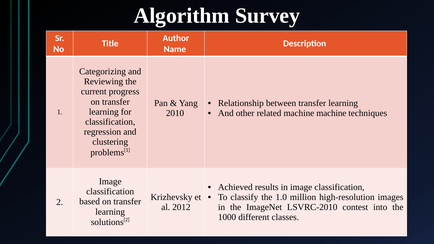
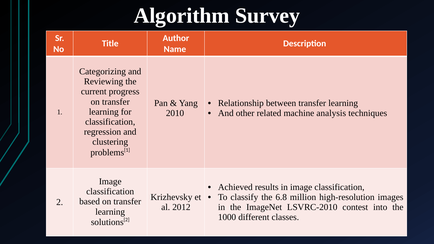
machine machine: machine -> analysis
1.0: 1.0 -> 6.8
